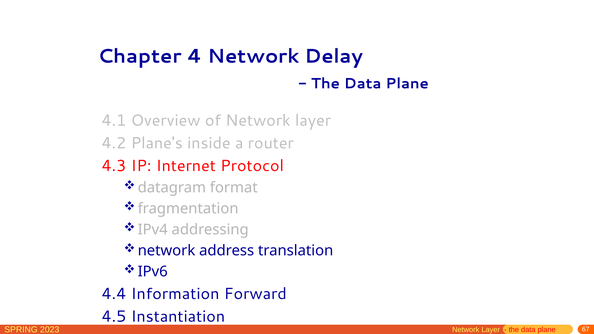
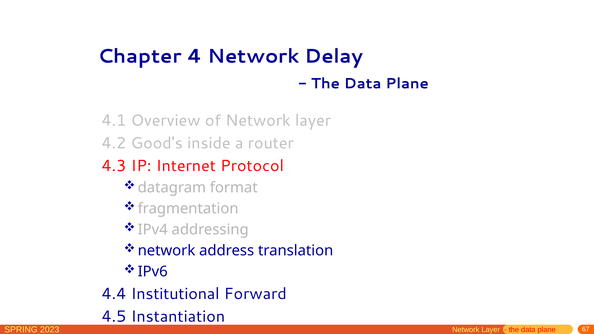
Plane's: Plane's -> Good's
Information: Information -> Institutional
